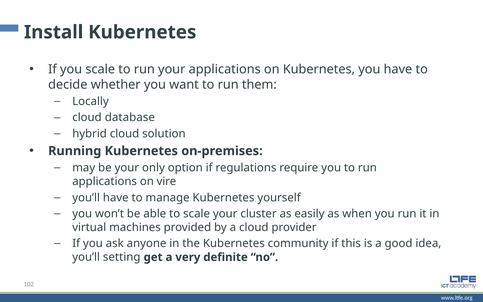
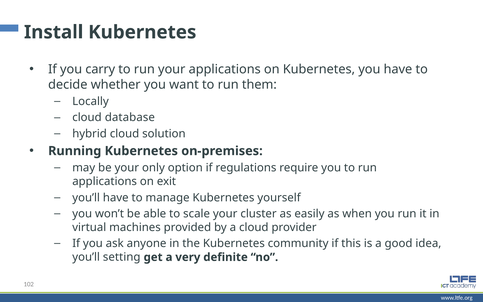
you scale: scale -> carry
vire: vire -> exit
